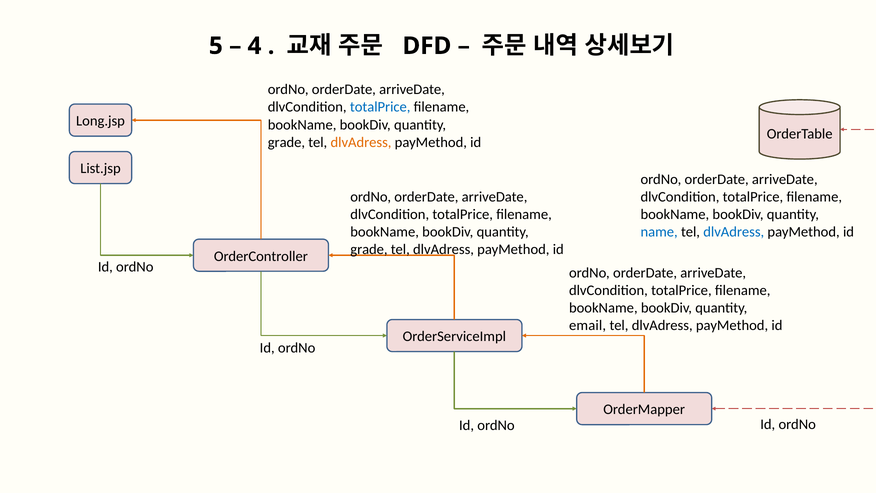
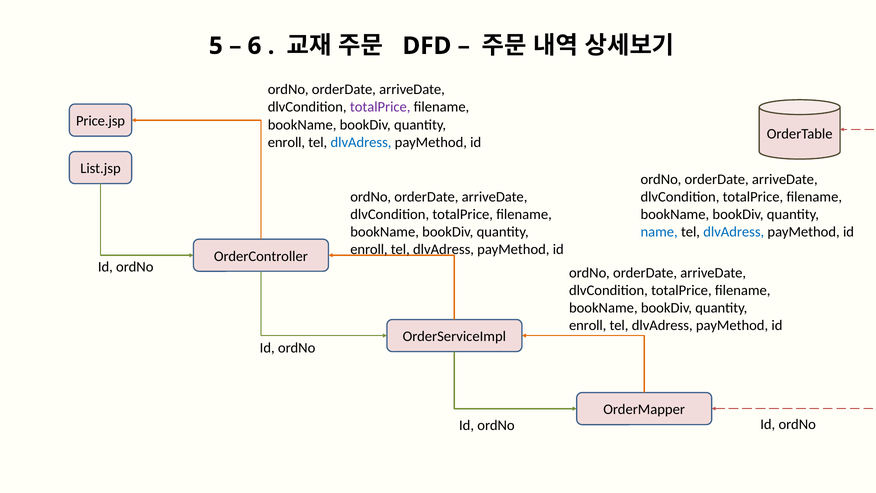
4: 4 -> 6
totalPrice at (380, 107) colour: blue -> purple
Long.jsp: Long.jsp -> Price.jsp
grade at (286, 142): grade -> enroll
dlvAdress at (361, 142) colour: orange -> blue
grade at (369, 249): grade -> enroll
email at (588, 325): email -> enroll
